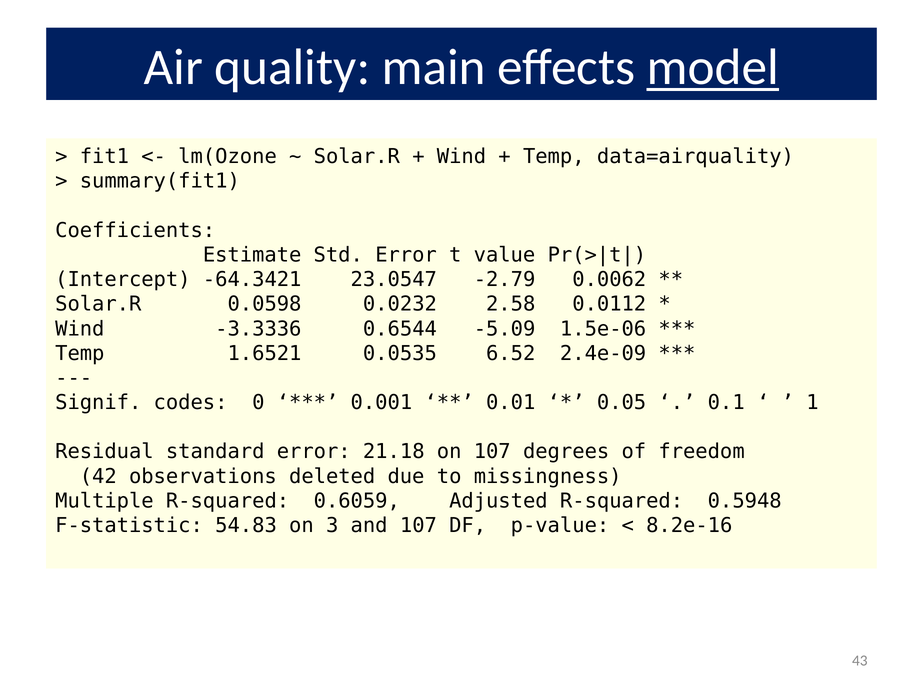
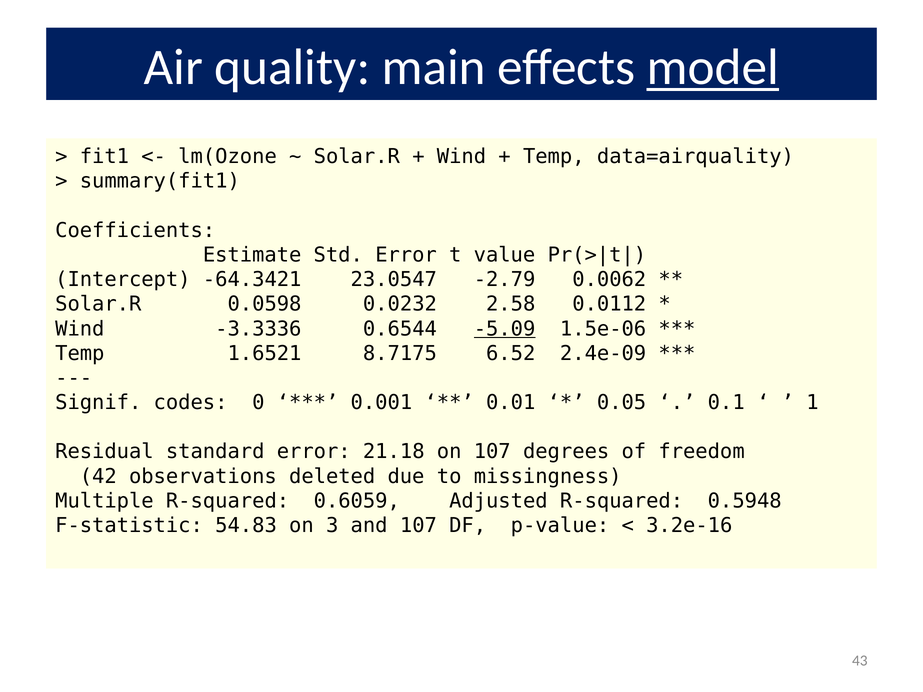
-5.09 underline: none -> present
0.0535: 0.0535 -> 8.7175
8.2e-16: 8.2e-16 -> 3.2e-16
